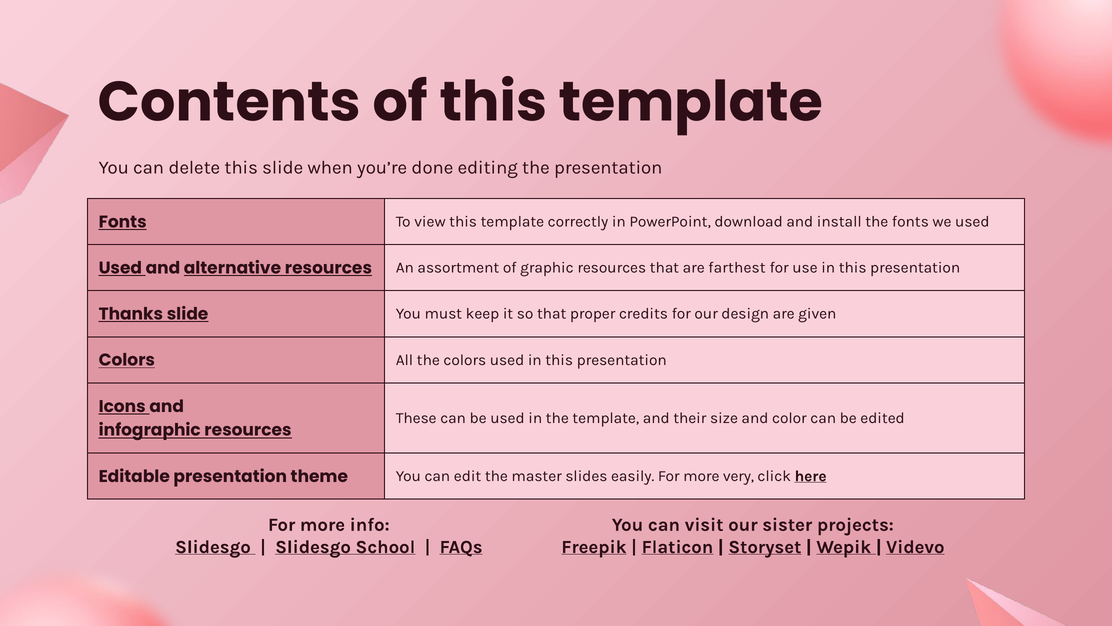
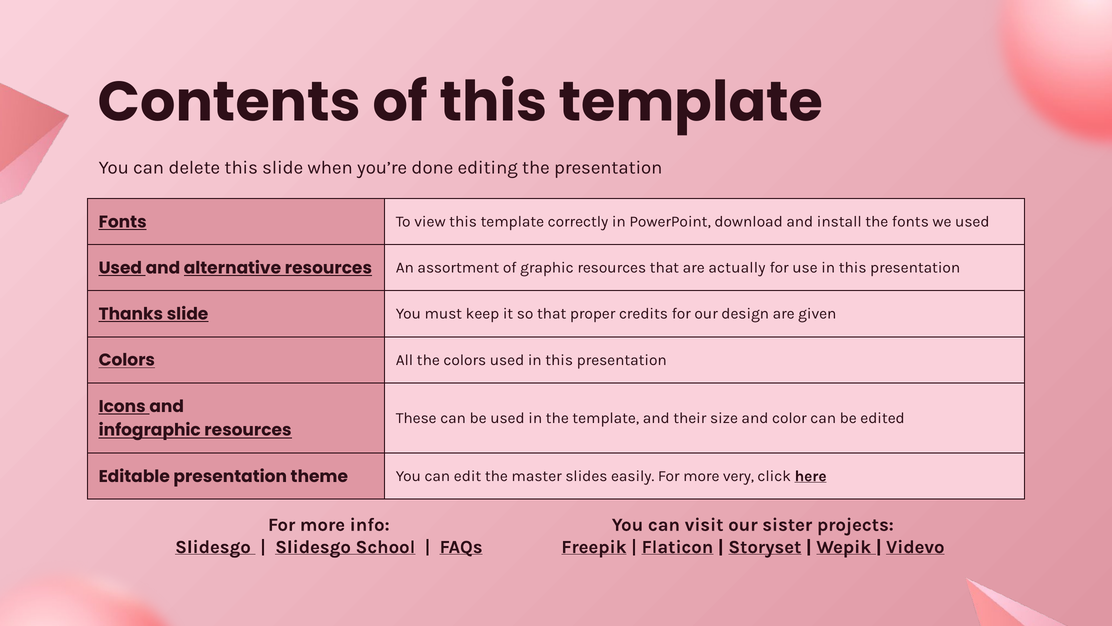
farthest: farthest -> actually
